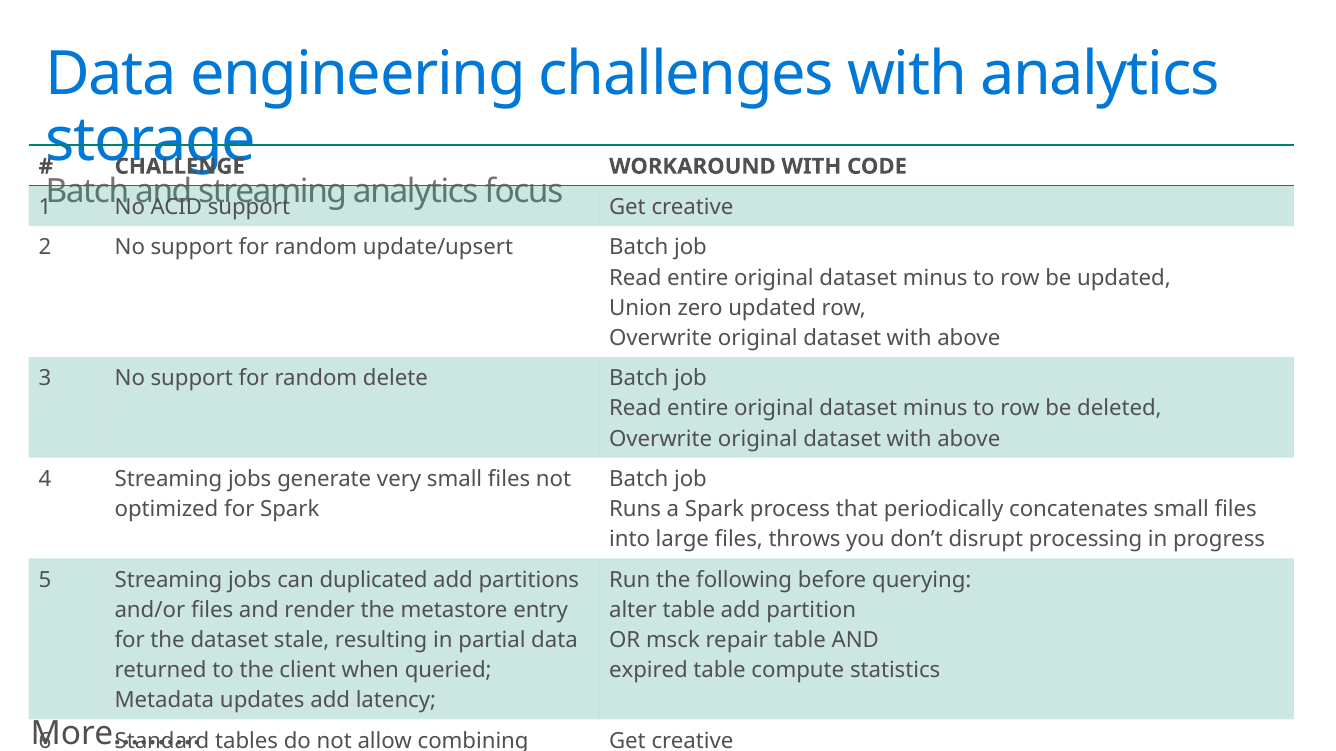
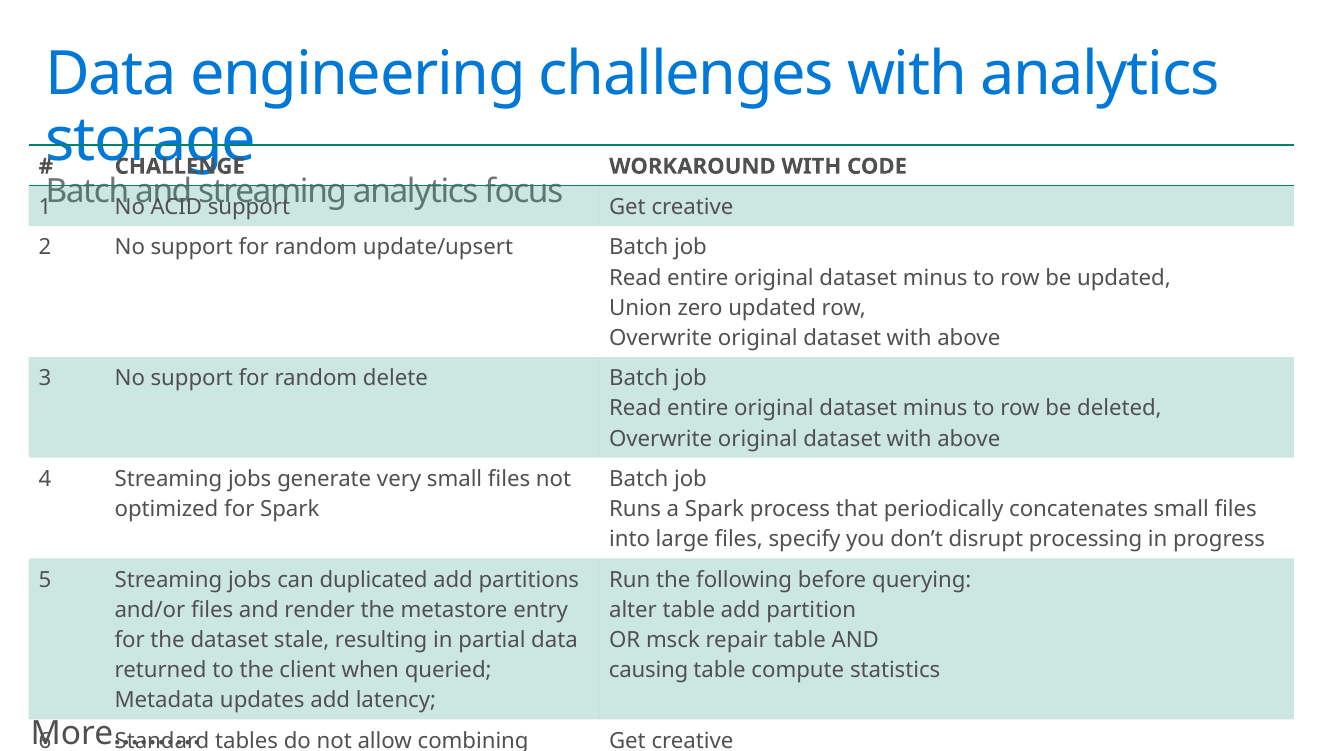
throws: throws -> specify
expired: expired -> causing
